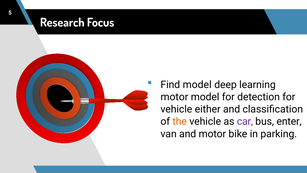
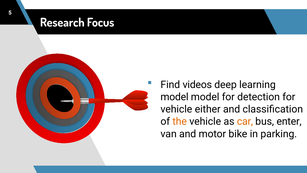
Find model: model -> videos
motor at (174, 97): motor -> model
car colour: purple -> orange
